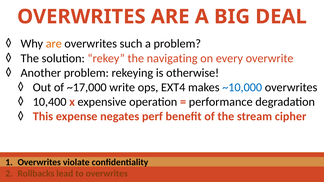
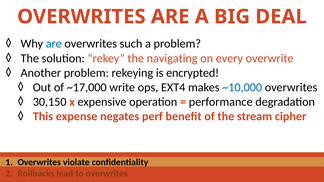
are at (54, 44) colour: orange -> blue
otherwise: otherwise -> encrypted
10,400: 10,400 -> 30,150
